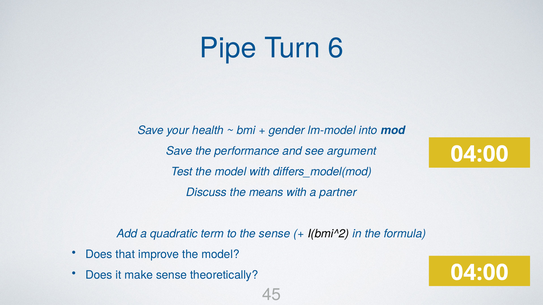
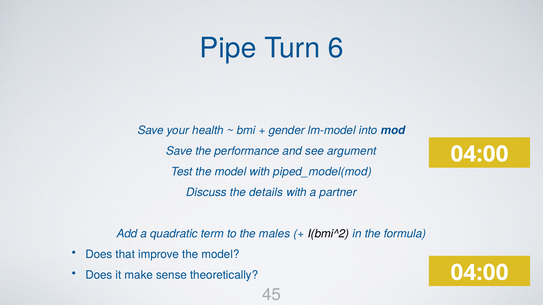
differs_model(mod: differs_model(mod -> piped_model(mod
means: means -> details
the sense: sense -> males
